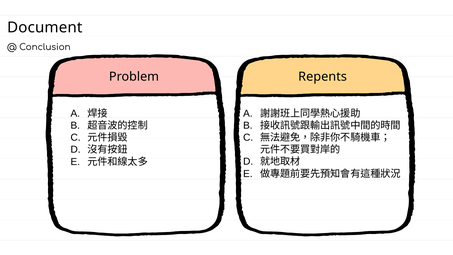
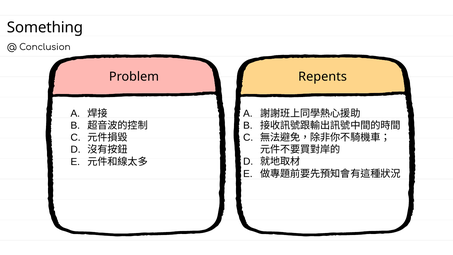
Document: Document -> Something
